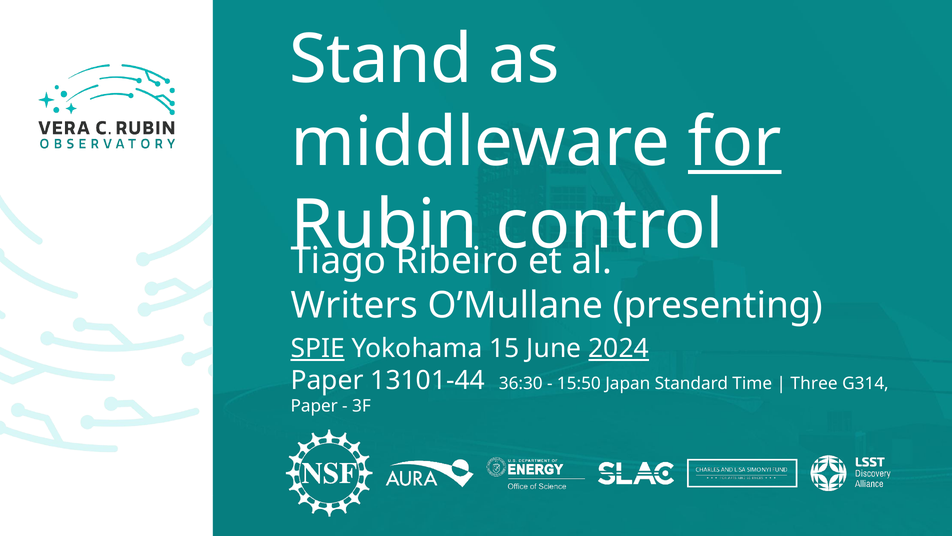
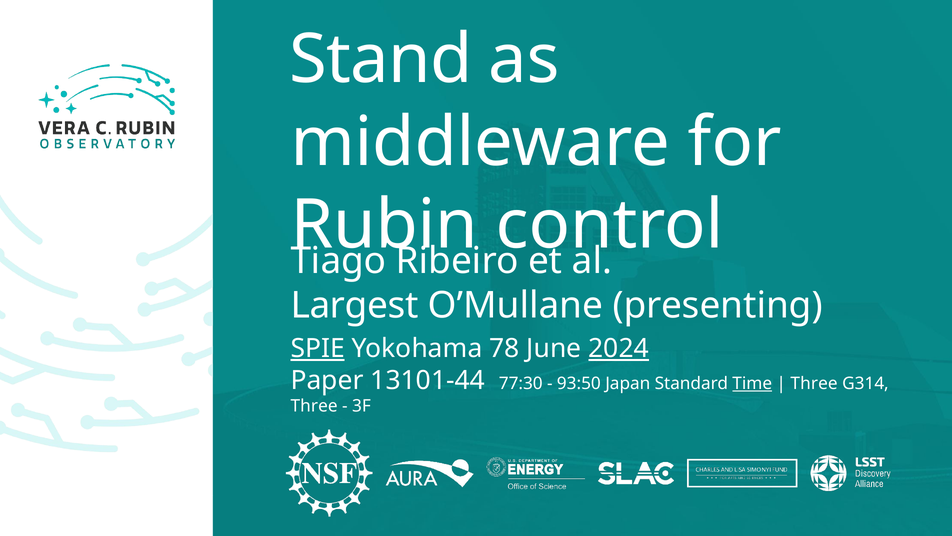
for underline: present -> none
Writers: Writers -> Largest
15: 15 -> 78
36:30: 36:30 -> 77:30
15:50: 15:50 -> 93:50
Time underline: none -> present
Paper at (314, 406): Paper -> Three
